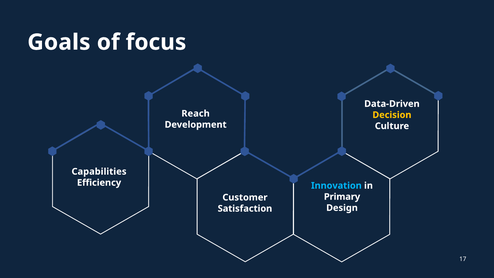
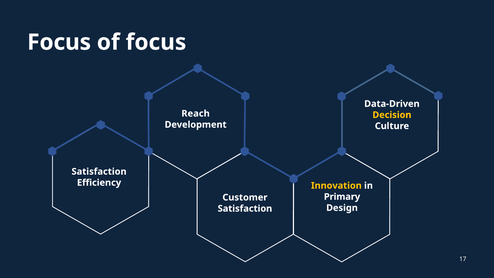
Goals at (59, 42): Goals -> Focus
Capabilities at (99, 171): Capabilities -> Satisfaction
Innovation colour: light blue -> yellow
